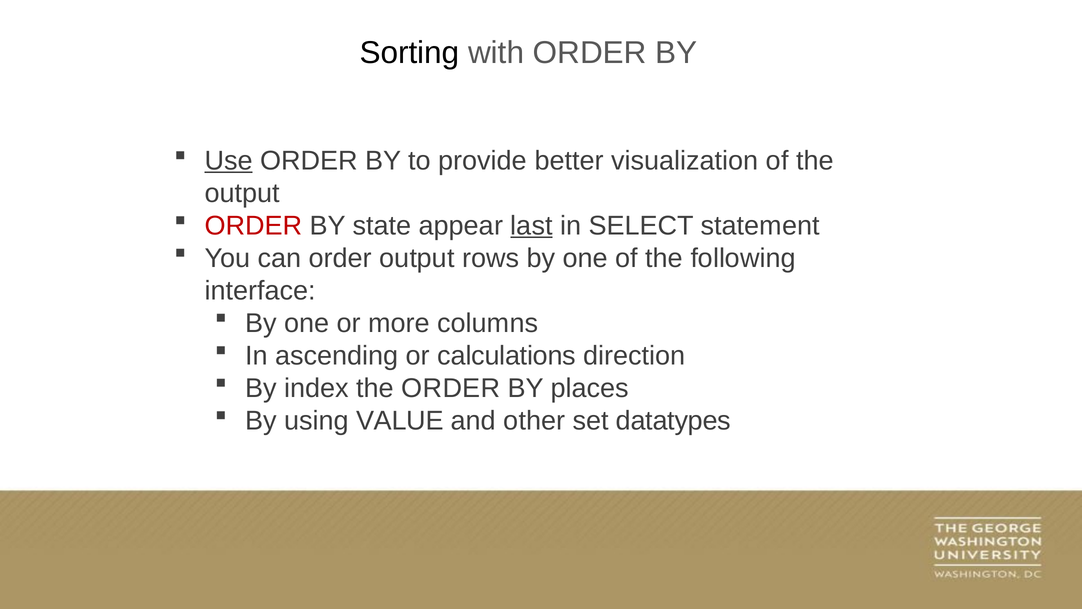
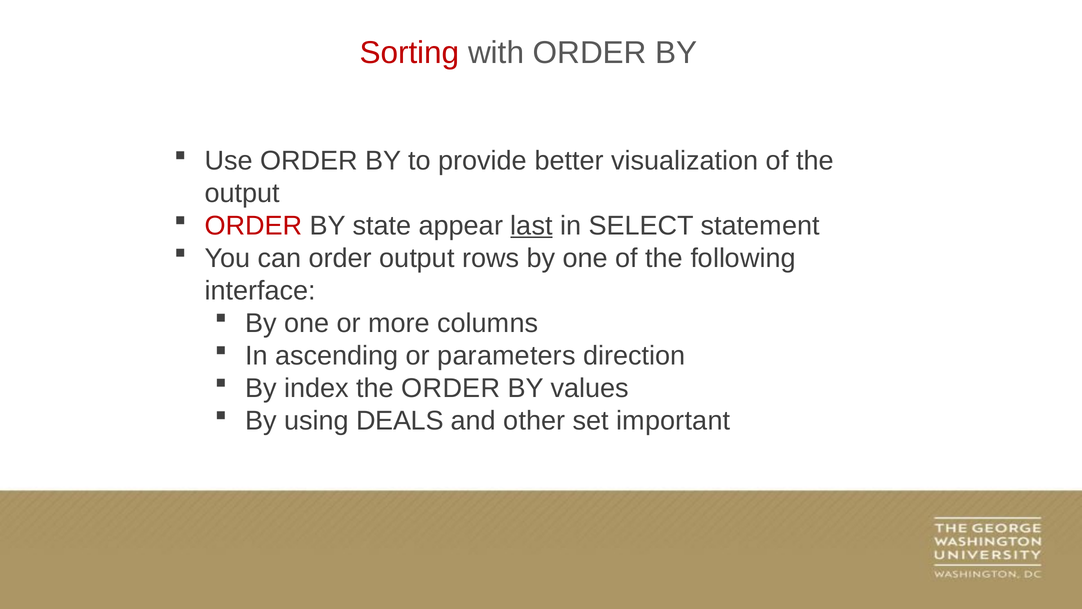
Sorting colour: black -> red
Use underline: present -> none
calculations: calculations -> parameters
places: places -> values
VALUE: VALUE -> DEALS
datatypes: datatypes -> important
